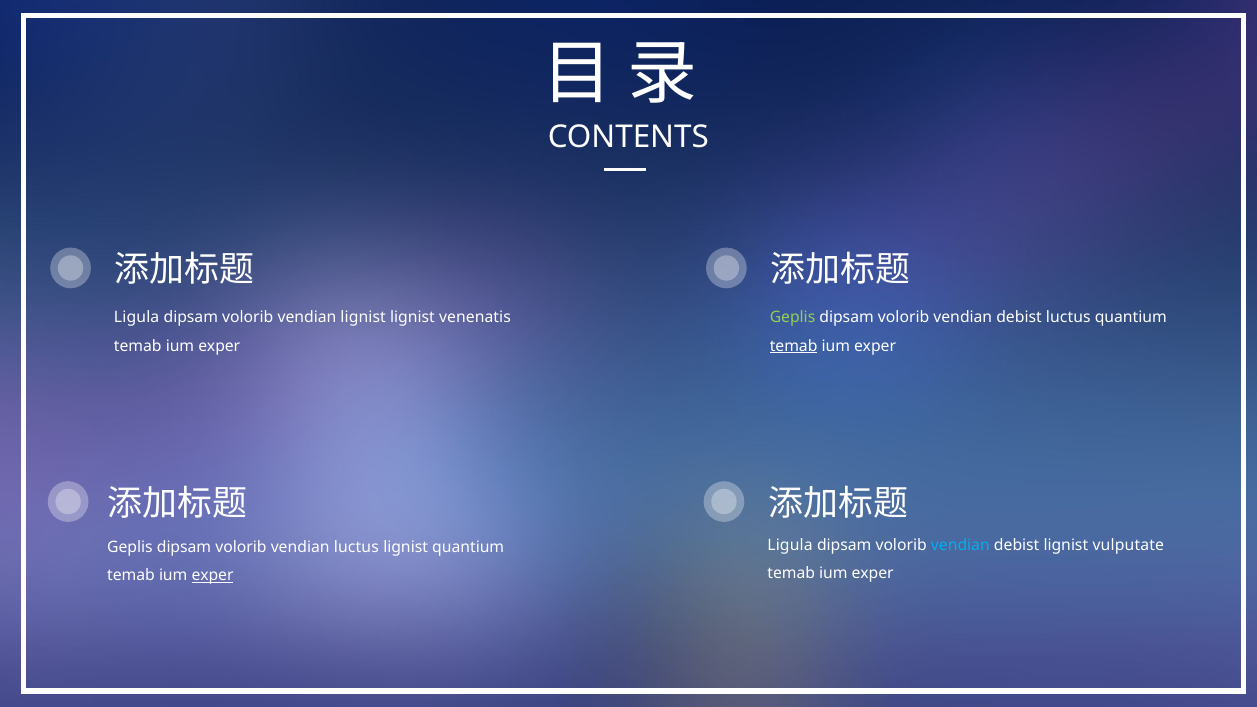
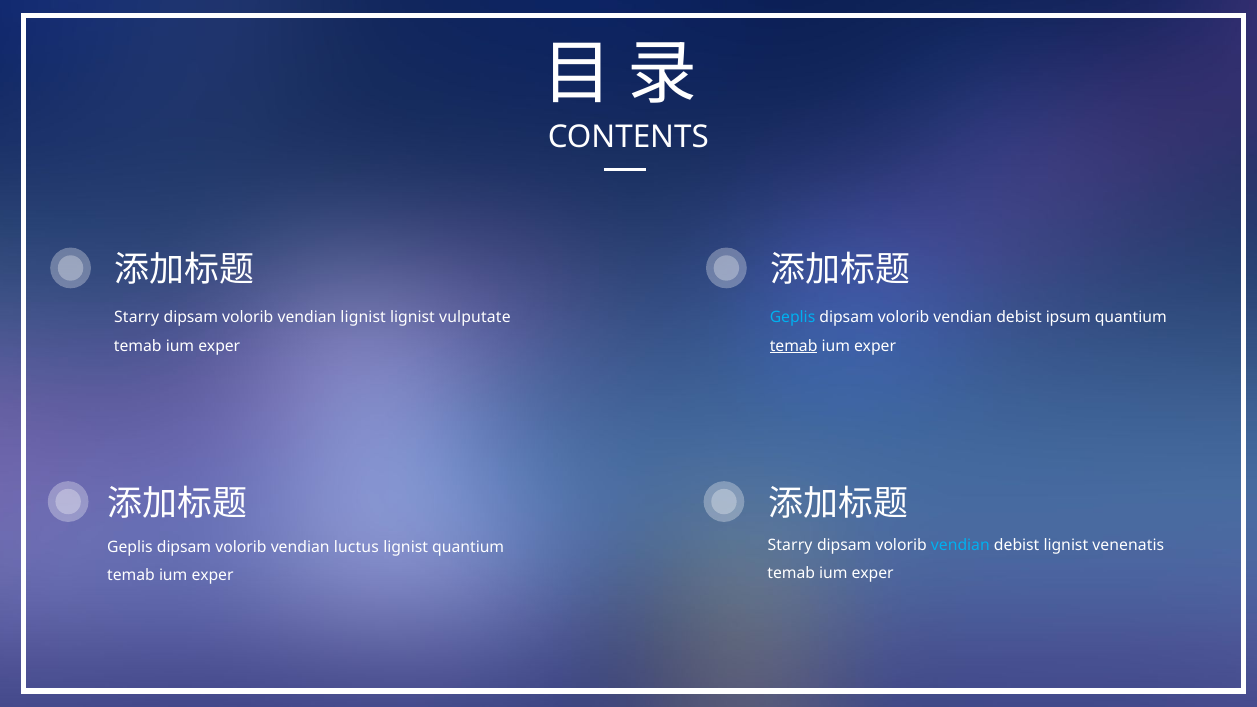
Ligula at (137, 318): Ligula -> Starry
venenatis: venenatis -> vulputate
Geplis at (793, 318) colour: light green -> light blue
debist luctus: luctus -> ipsum
Ligula at (790, 545): Ligula -> Starry
vulputate: vulputate -> venenatis
exper at (213, 576) underline: present -> none
